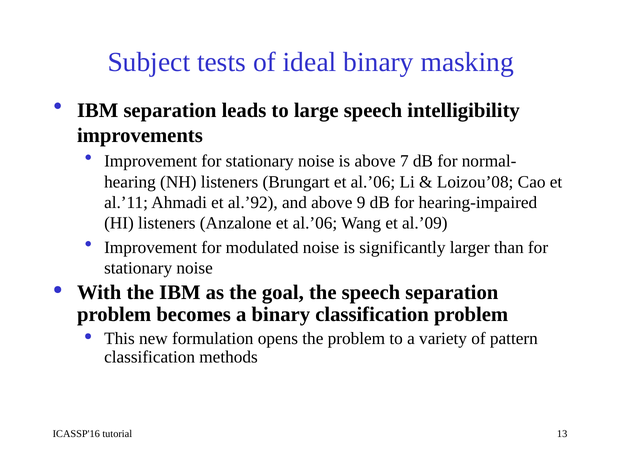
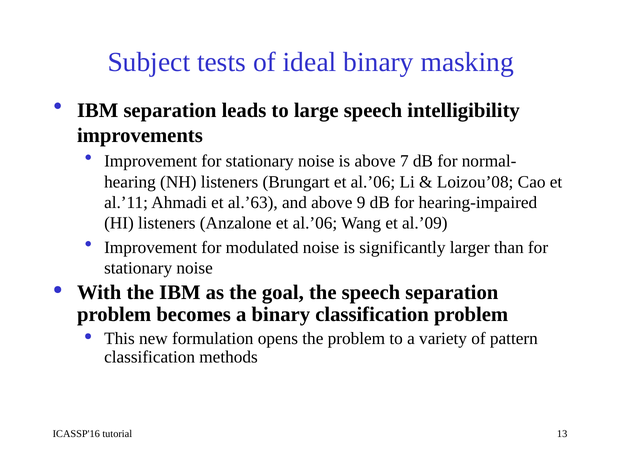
al.’92: al.’92 -> al.’63
